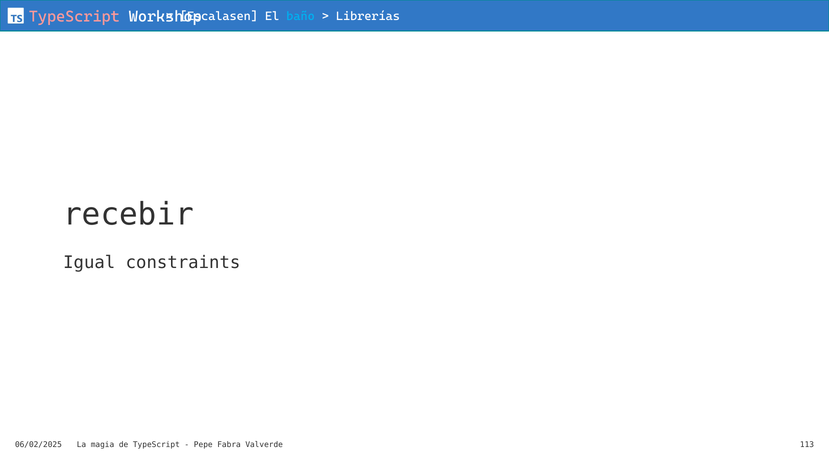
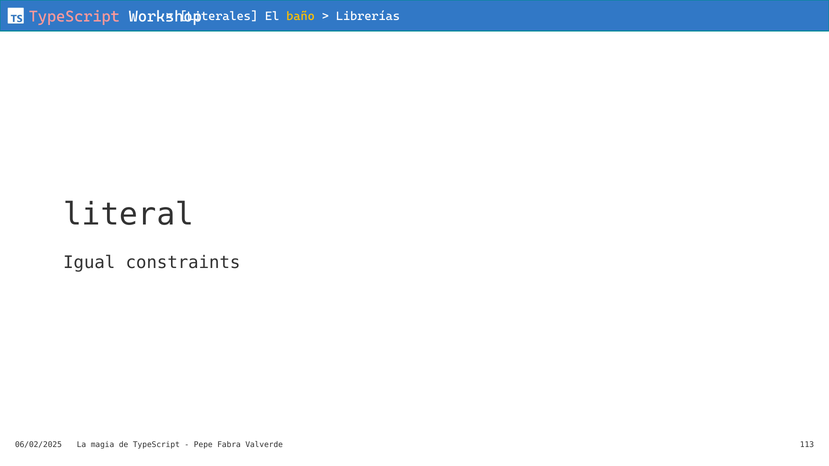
Escalasen: Escalasen -> Literales
baño colour: light blue -> yellow
recebir: recebir -> literal
